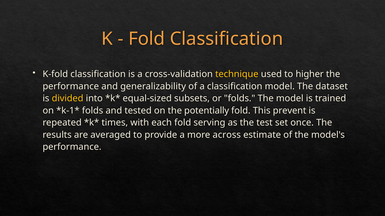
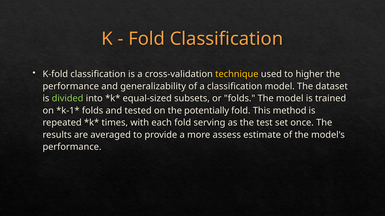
divided colour: yellow -> light green
prevent: prevent -> method
across: across -> assess
